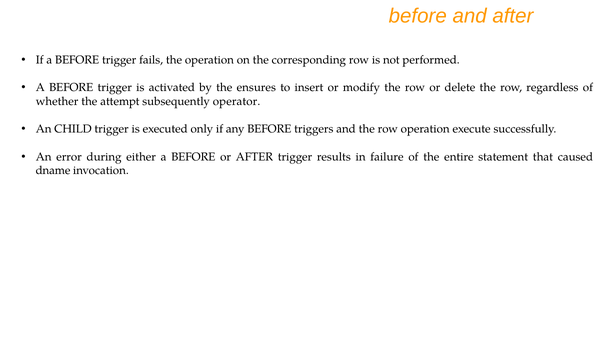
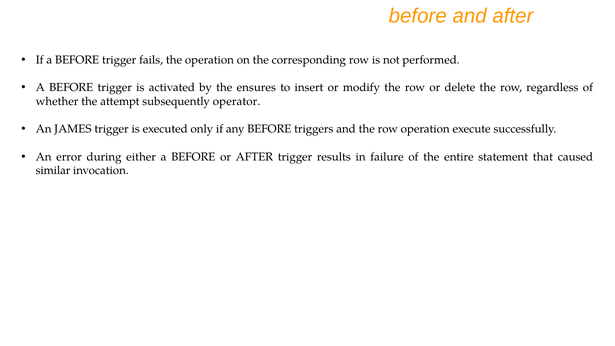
CHILD: CHILD -> JAMES
dname: dname -> similar
